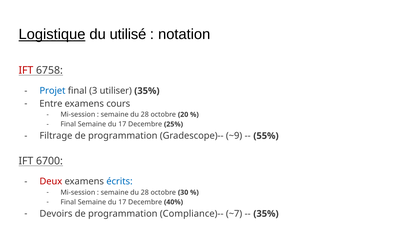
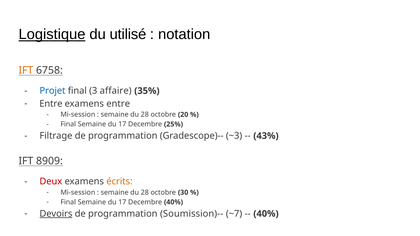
IFT at (26, 70) colour: red -> orange
utiliser: utiliser -> affaire
examens cours: cours -> entre
~9: ~9 -> ~3
55%: 55% -> 43%
6700: 6700 -> 8909
écrits colour: blue -> orange
Devoirs underline: none -> present
Compliance)--: Compliance)-- -> Soumission)--
35% at (266, 214): 35% -> 40%
